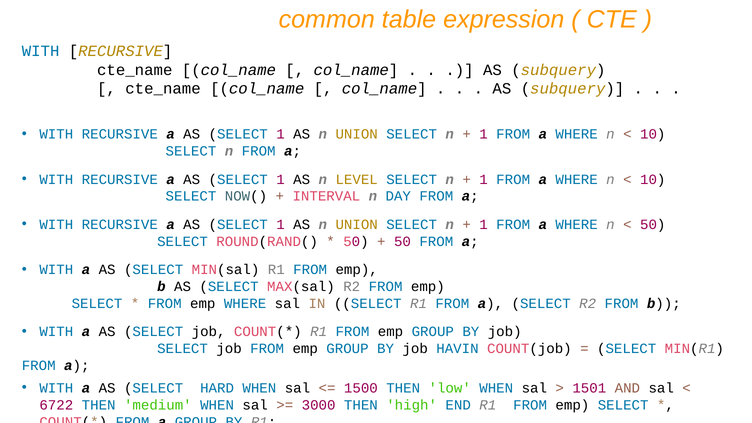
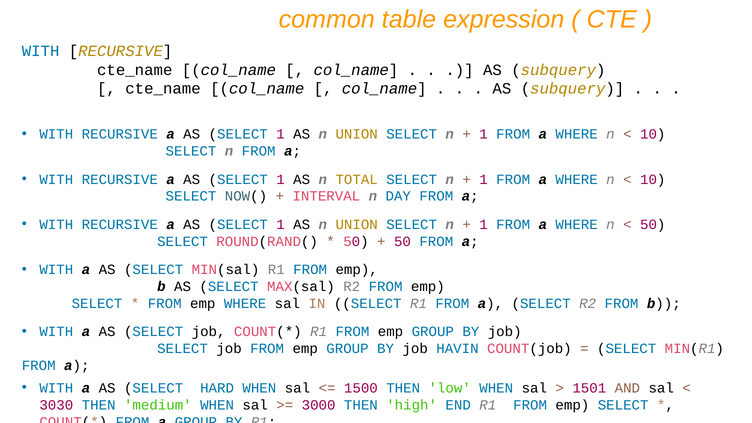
LEVEL: LEVEL -> TOTAL
6722: 6722 -> 3030
